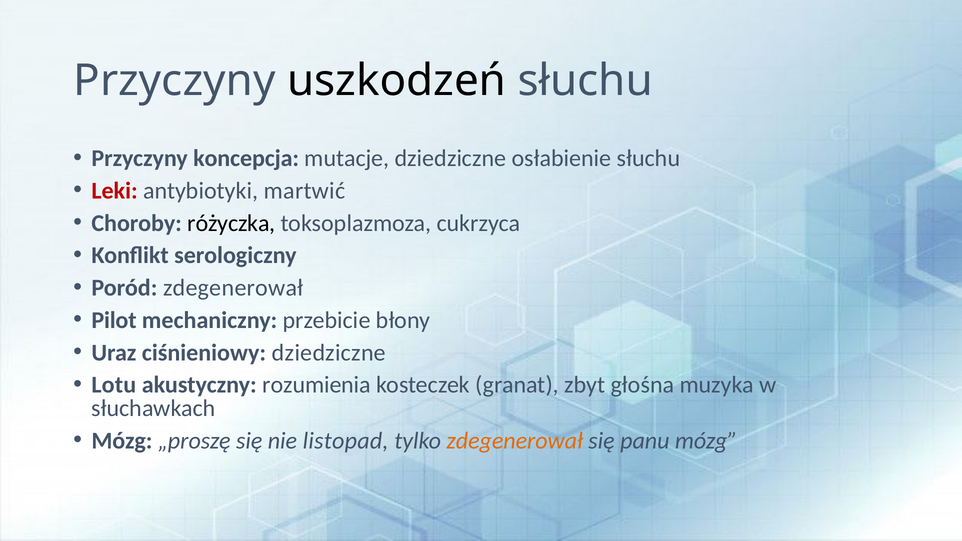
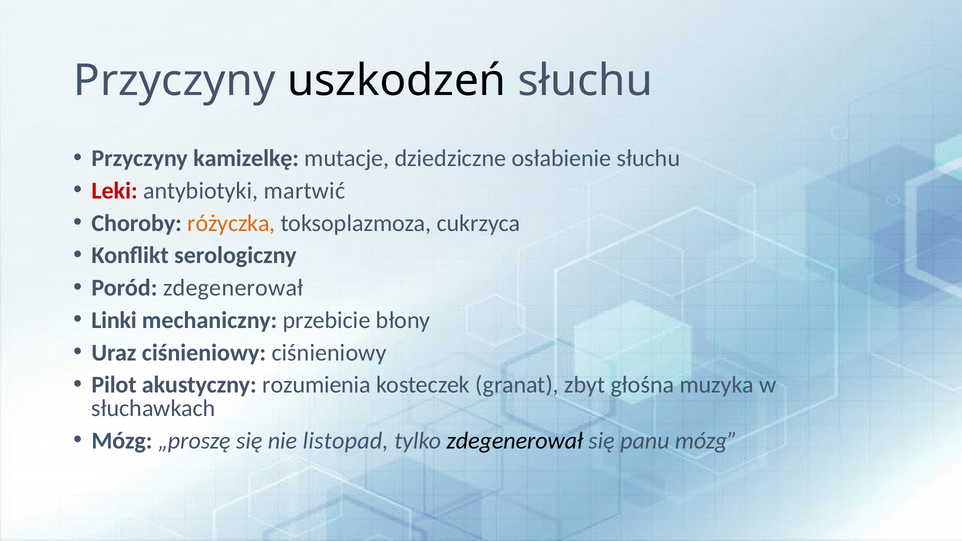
koncepcja: koncepcja -> kamizelkę
różyczka colour: black -> orange
Pilot: Pilot -> Linki
ciśnieniowy dziedziczne: dziedziczne -> ciśnieniowy
Lotu: Lotu -> Pilot
zdegenerował at (515, 441) colour: orange -> black
